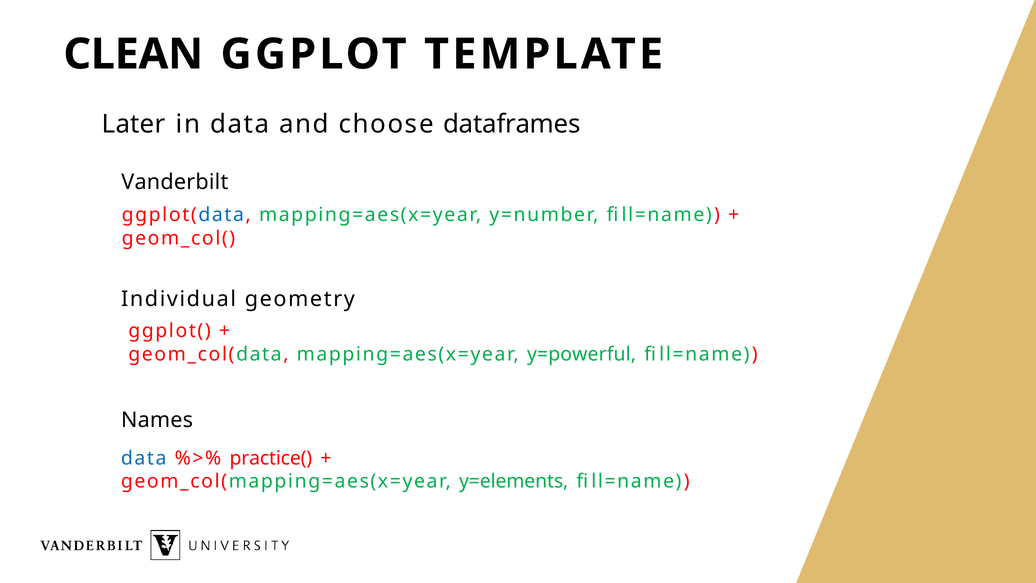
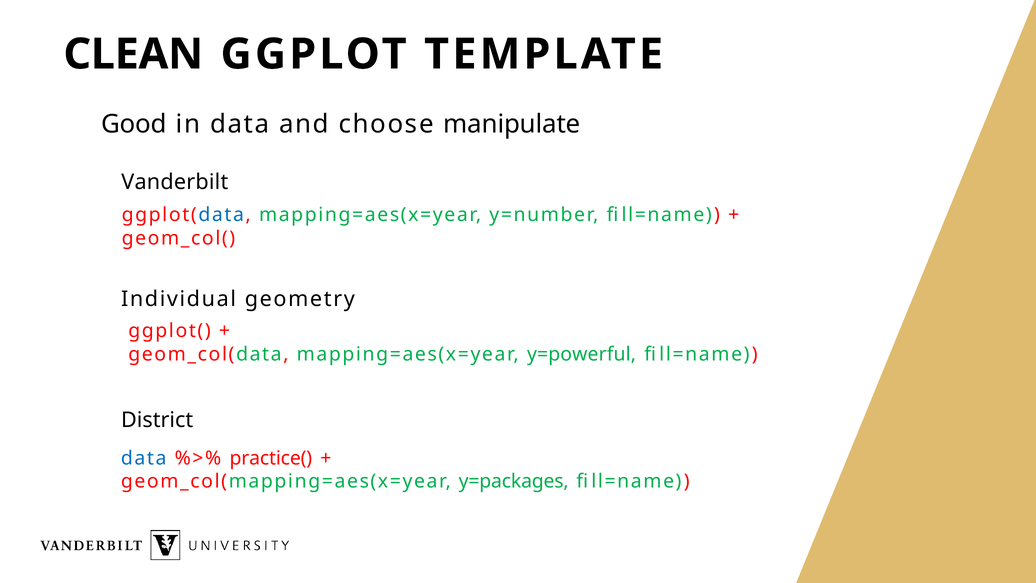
Later: Later -> Good
dataframes: dataframes -> manipulate
Names: Names -> District
y=elements: y=elements -> y=packages
